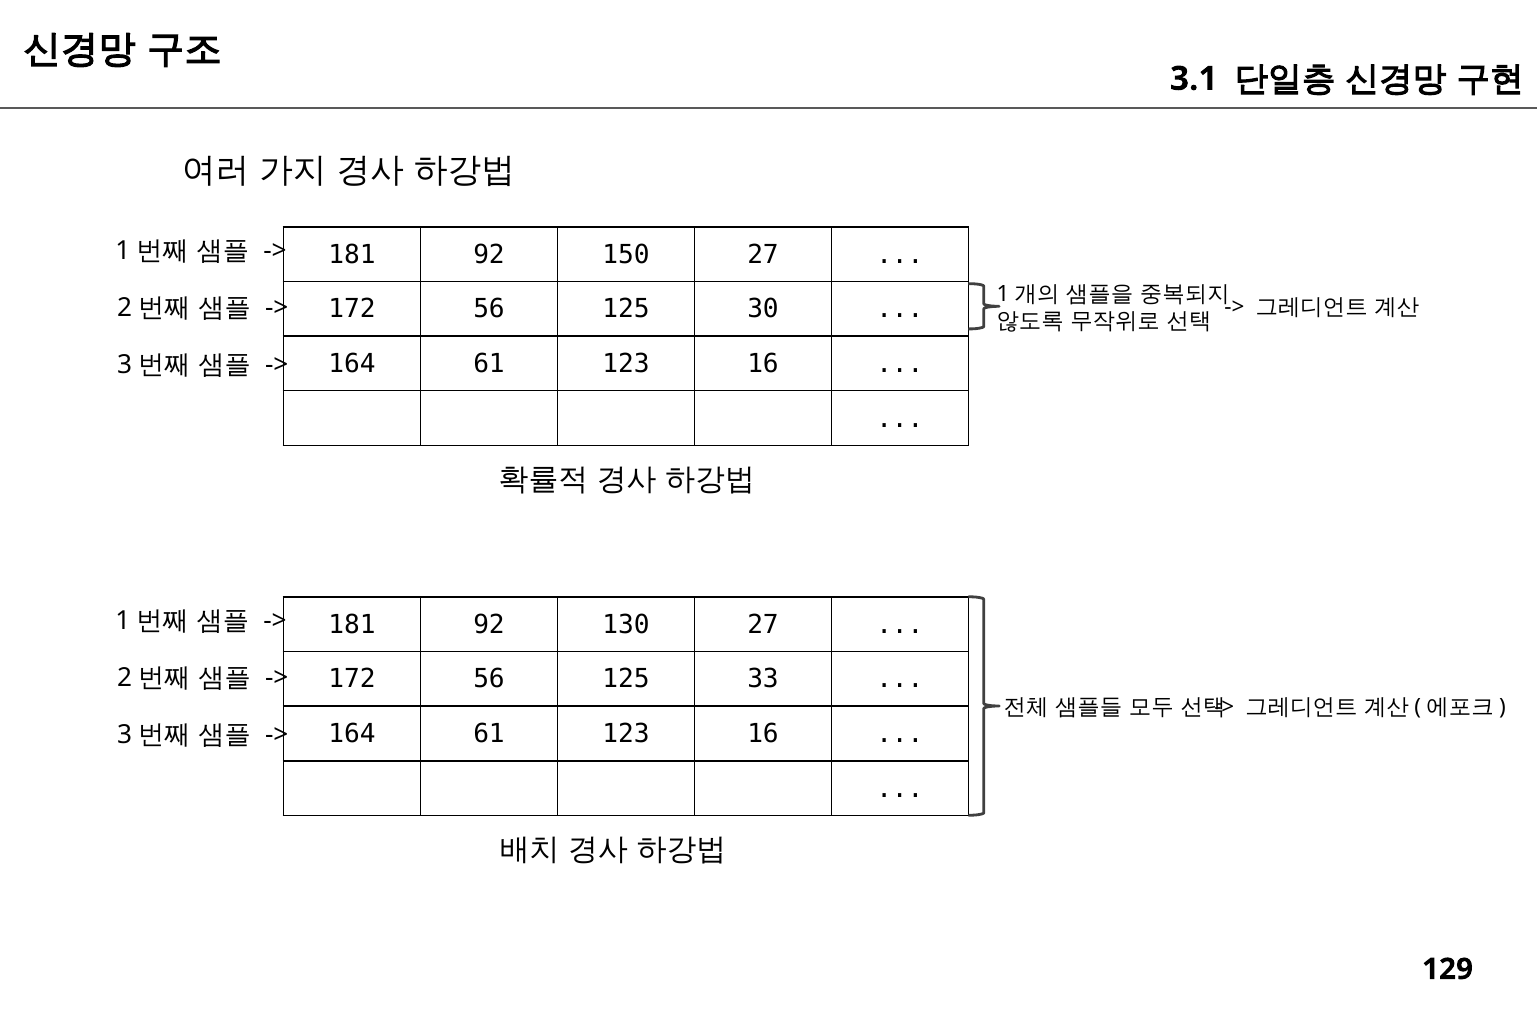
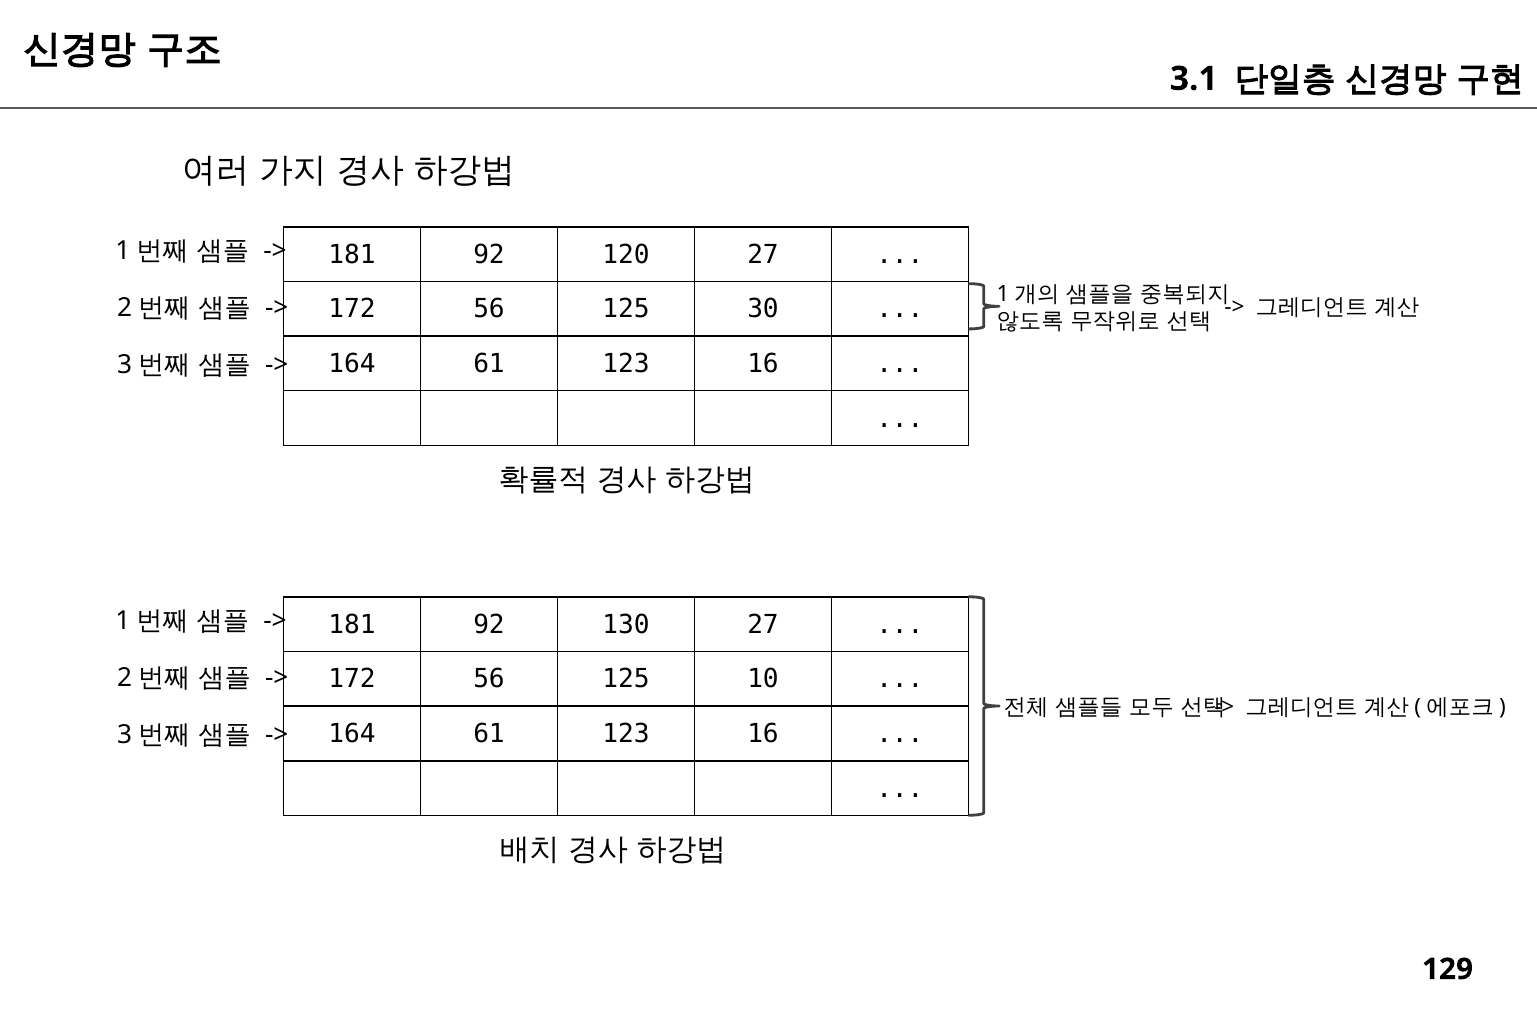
150: 150 -> 120
33: 33 -> 10
